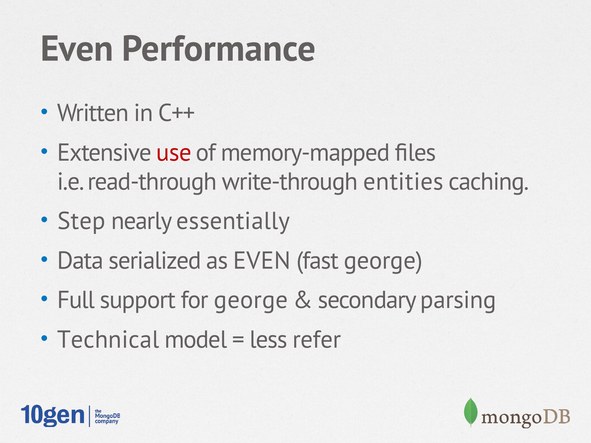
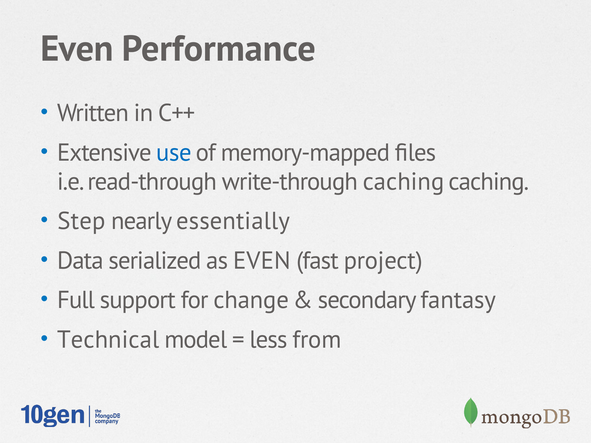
use colour: red -> blue
write-through entities: entities -> caching
fast george: george -> project
for george: george -> change
parsing: parsing -> fantasy
refer: refer -> from
